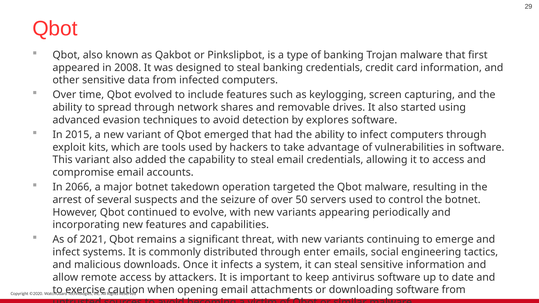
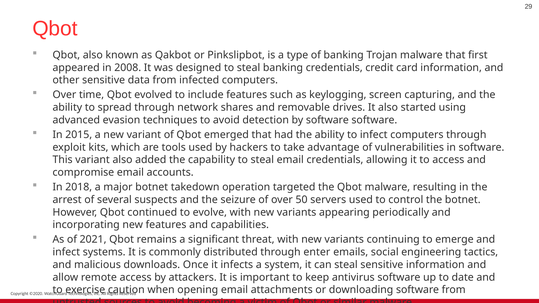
by explores: explores -> software
2066: 2066 -> 2018
